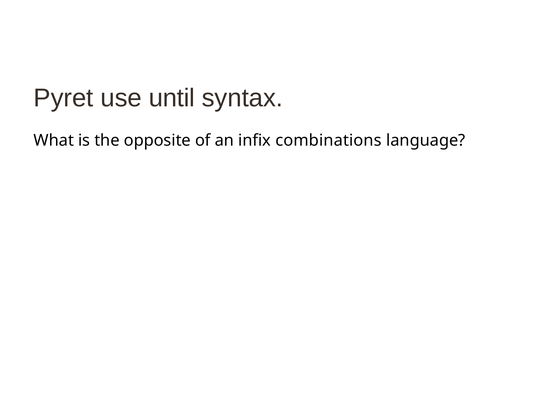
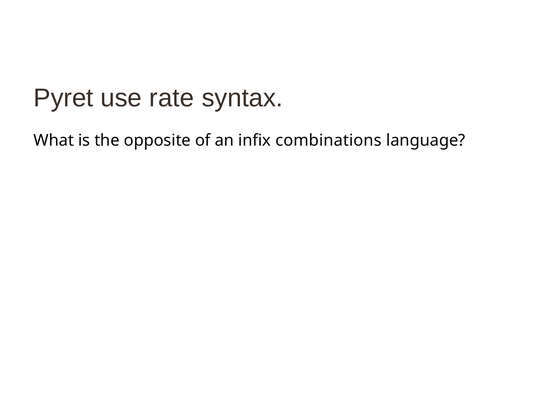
until: until -> rate
